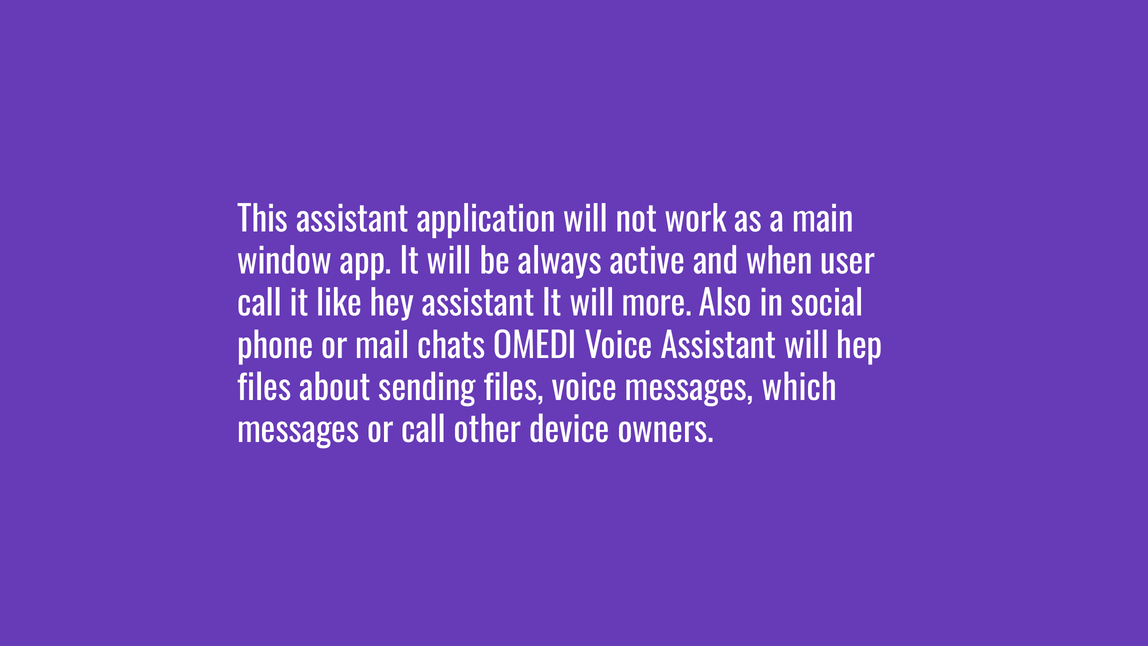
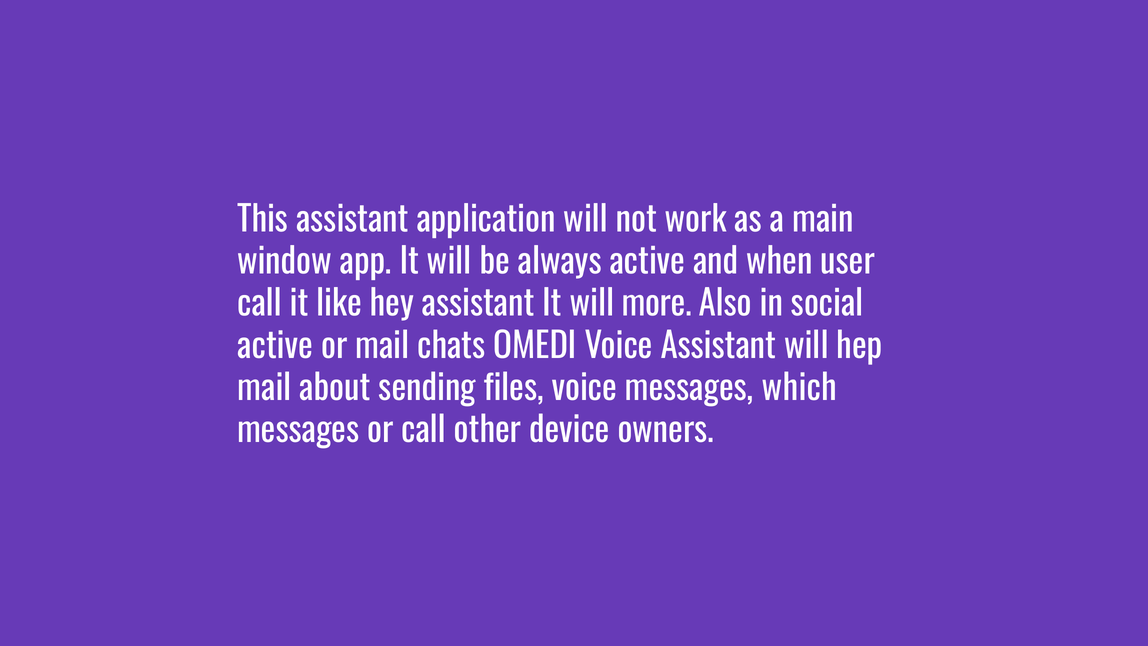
phone at (275, 346): phone -> active
files at (264, 388): files -> mail
